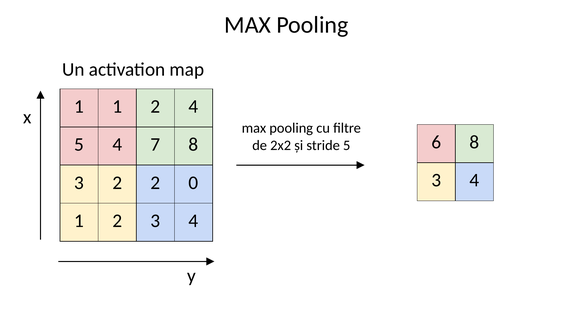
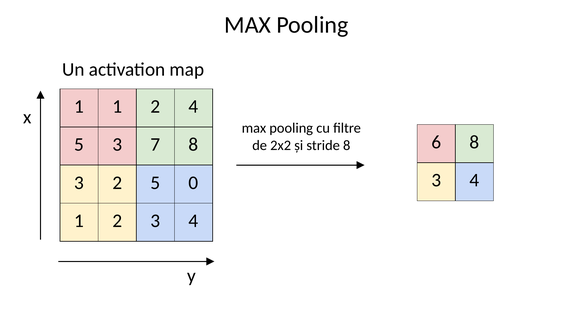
5 4: 4 -> 3
stride 5: 5 -> 8
2 2: 2 -> 5
